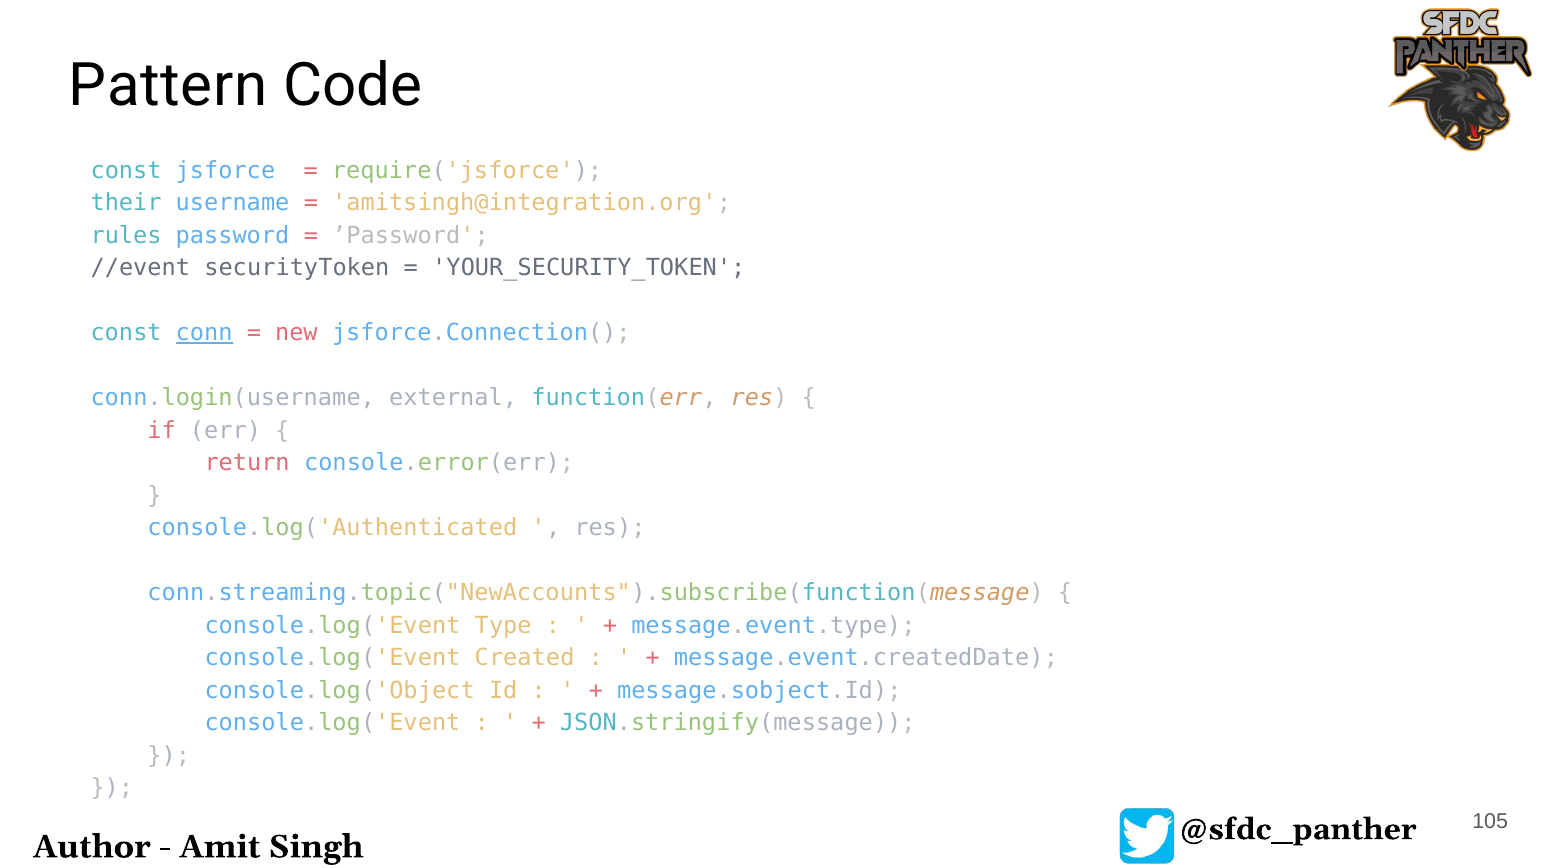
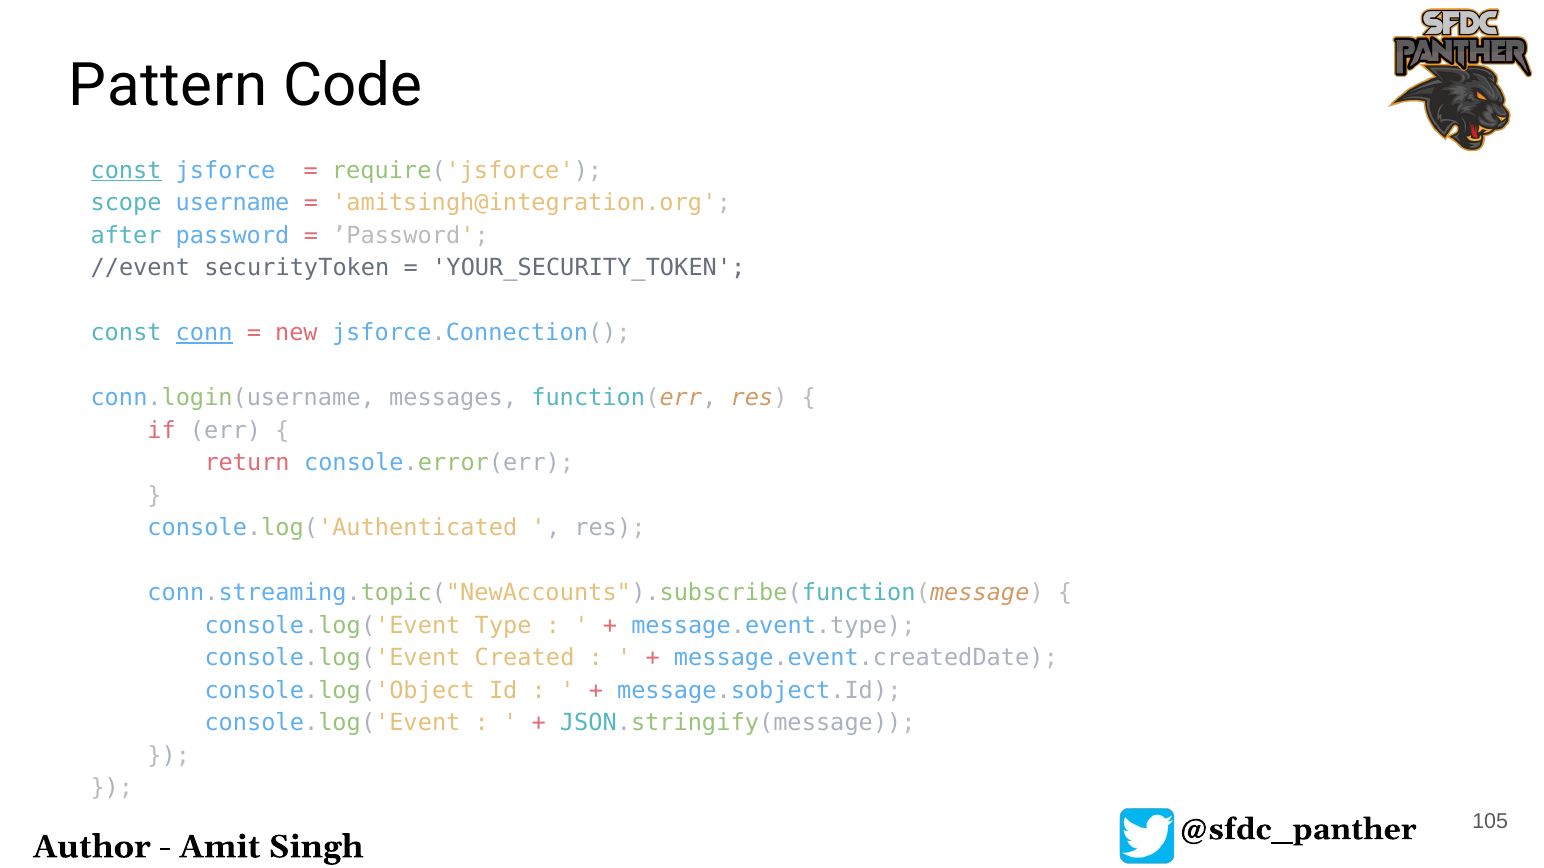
const at (126, 171) underline: none -> present
their: their -> scope
rules: rules -> after
external: external -> messages
